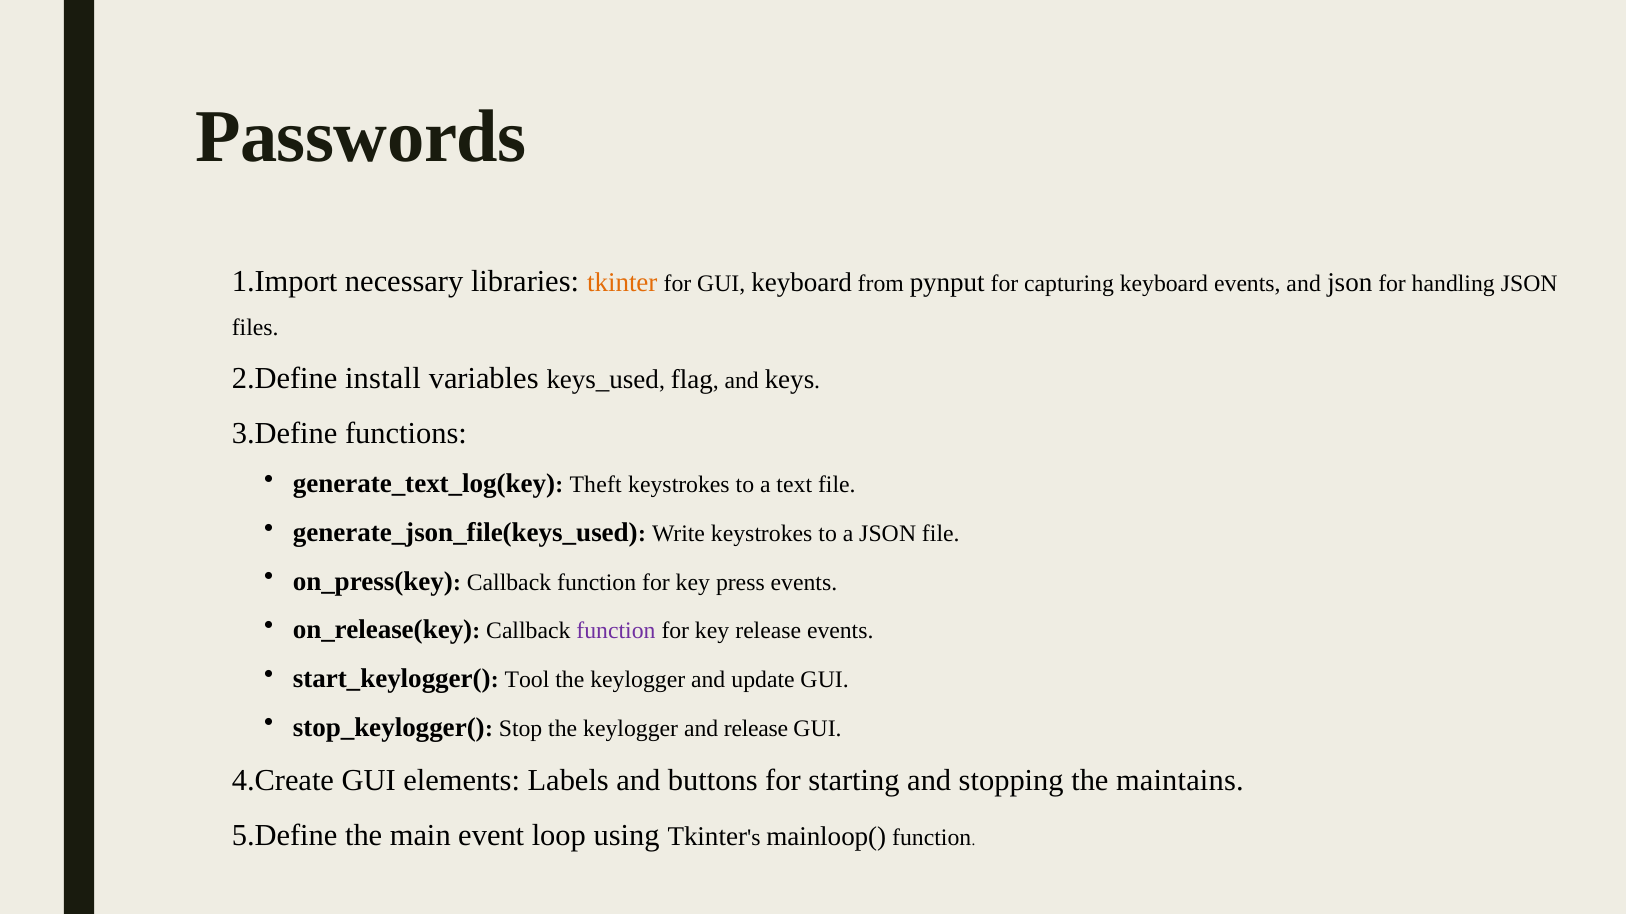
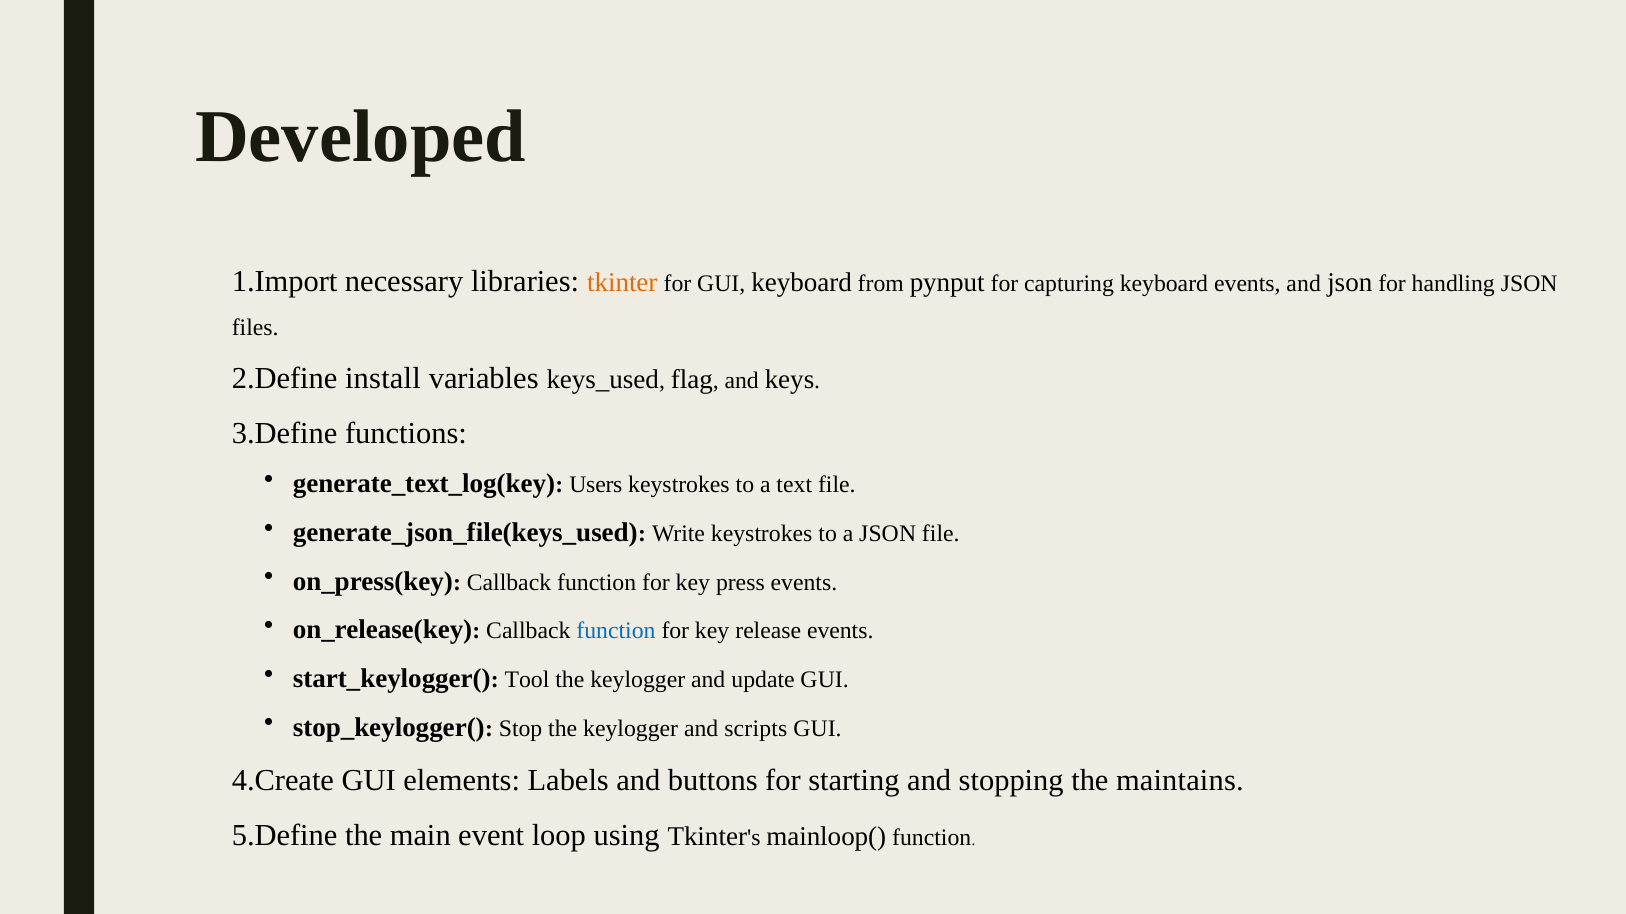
Passwords: Passwords -> Developed
Theft: Theft -> Users
function at (616, 632) colour: purple -> blue
and release: release -> scripts
